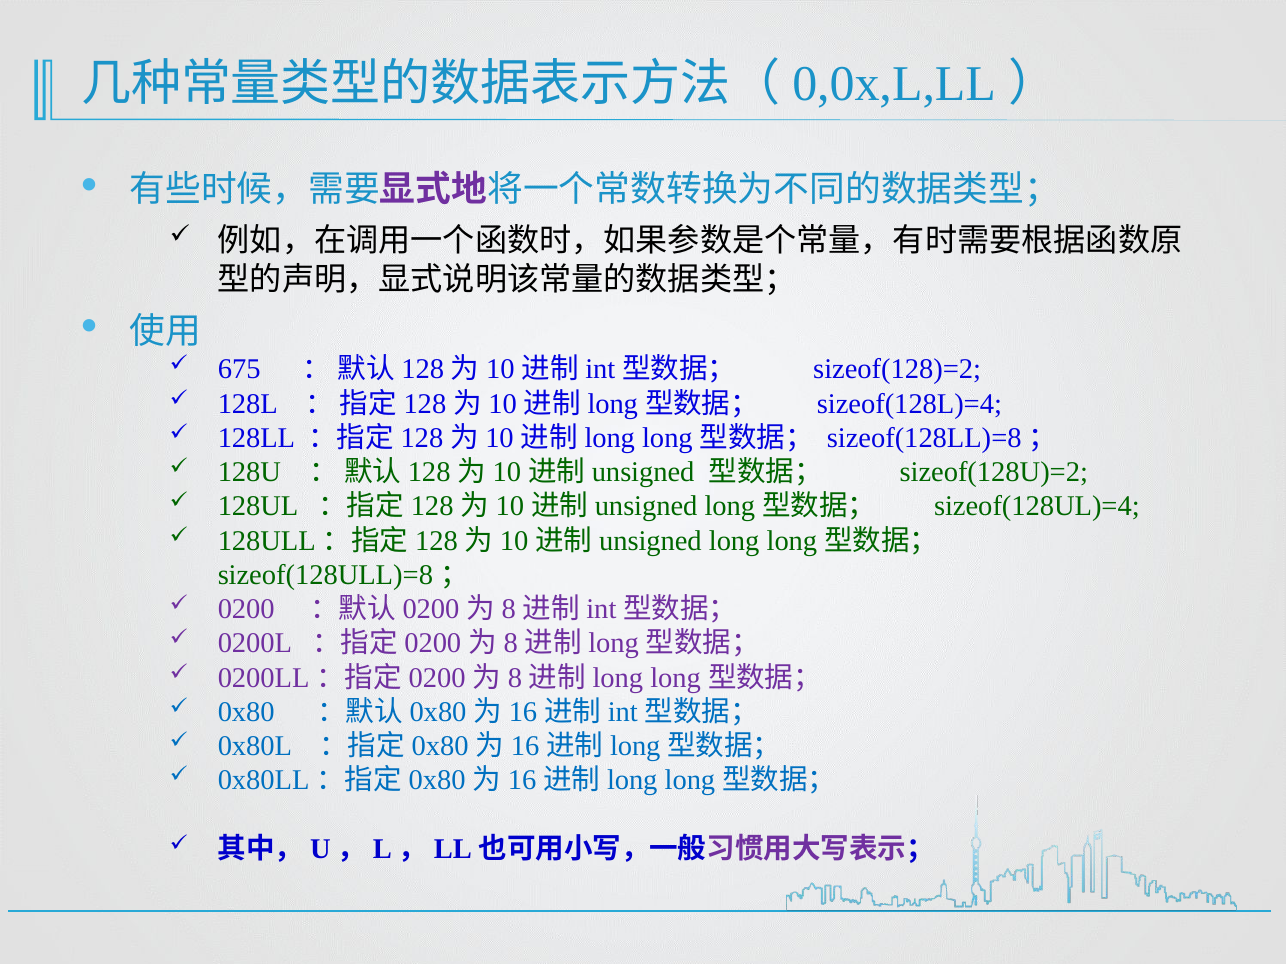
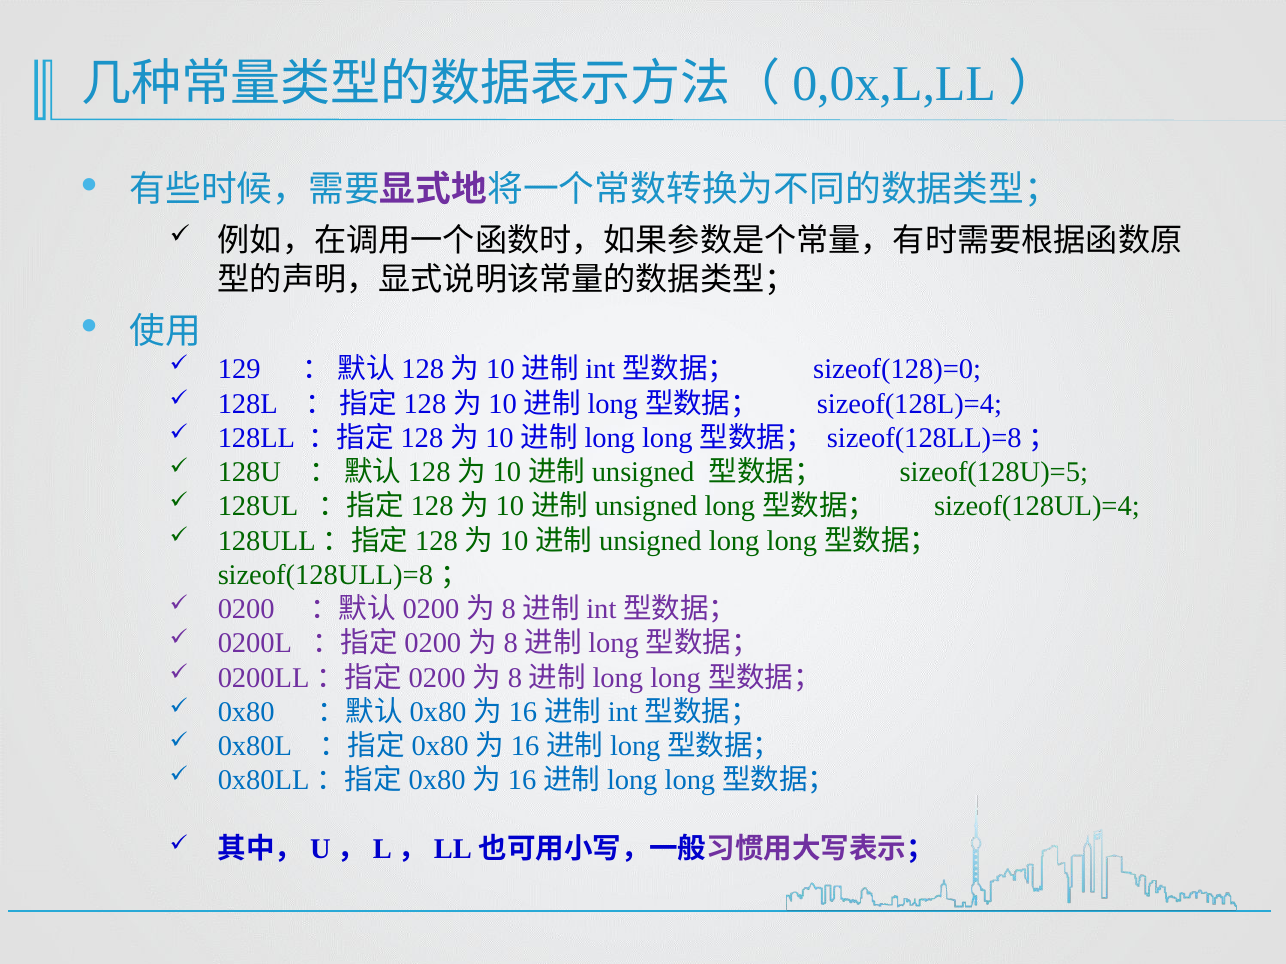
675: 675 -> 129
sizeof(128)=2: sizeof(128)=2 -> sizeof(128)=0
sizeof(128U)=2: sizeof(128U)=2 -> sizeof(128U)=5
